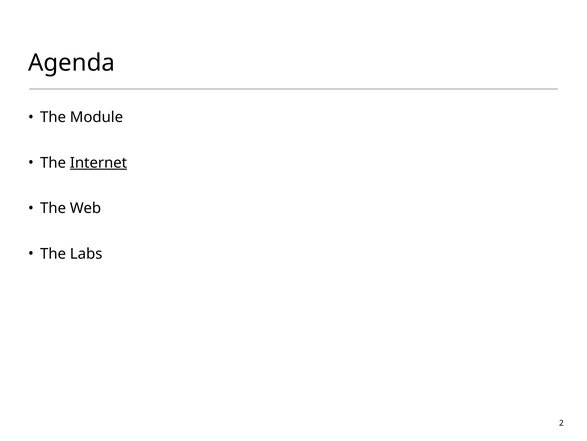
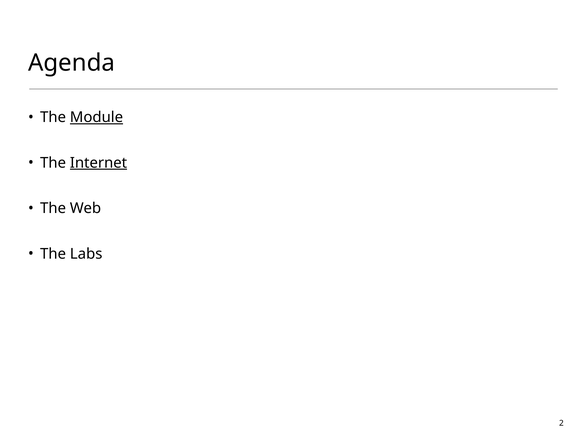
Module underline: none -> present
